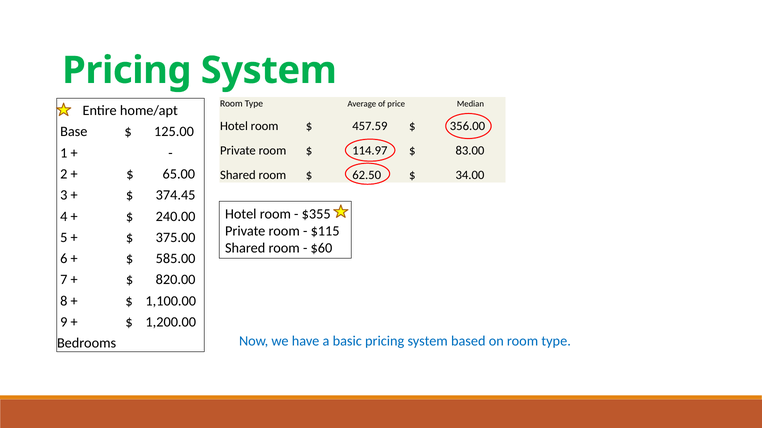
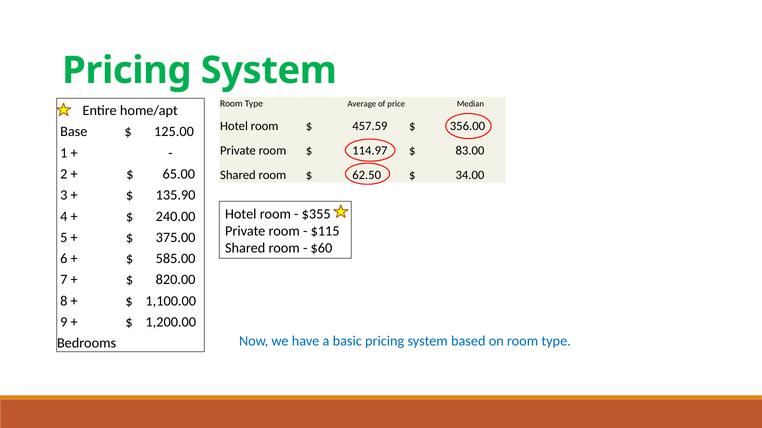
374.45: 374.45 -> 135.90
